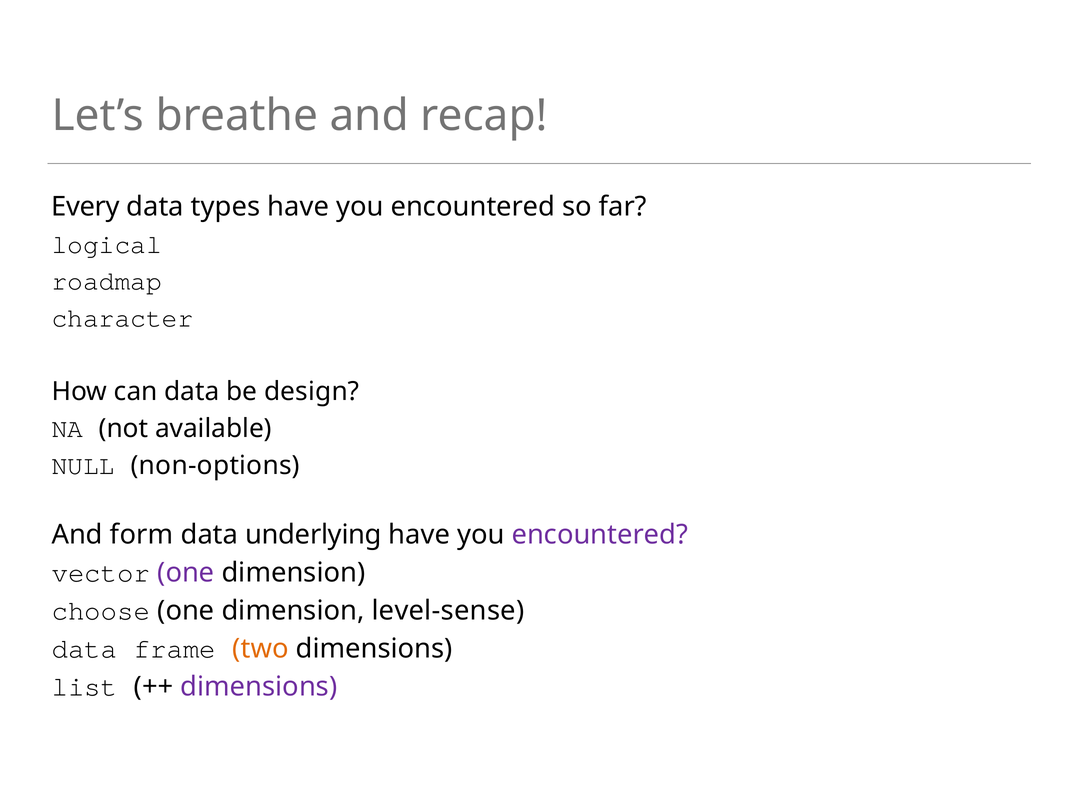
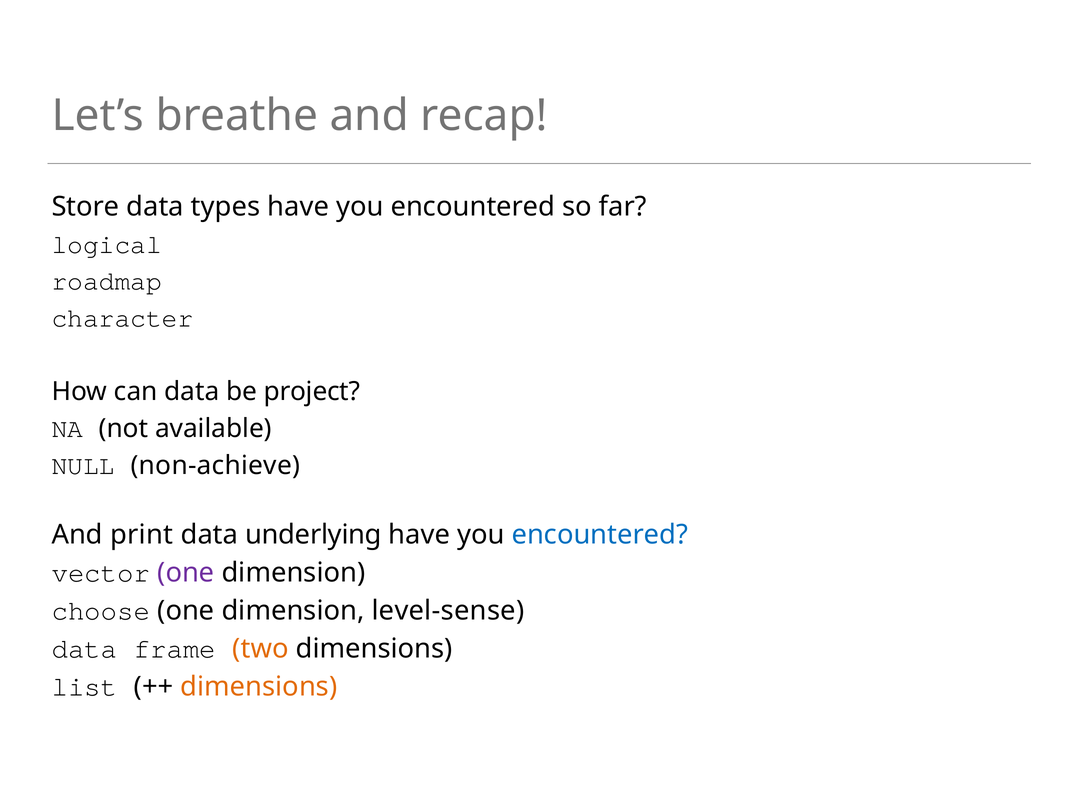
Every: Every -> Store
design: design -> project
non-options: non-options -> non-achieve
form: form -> print
encountered at (600, 534) colour: purple -> blue
dimensions at (259, 687) colour: purple -> orange
